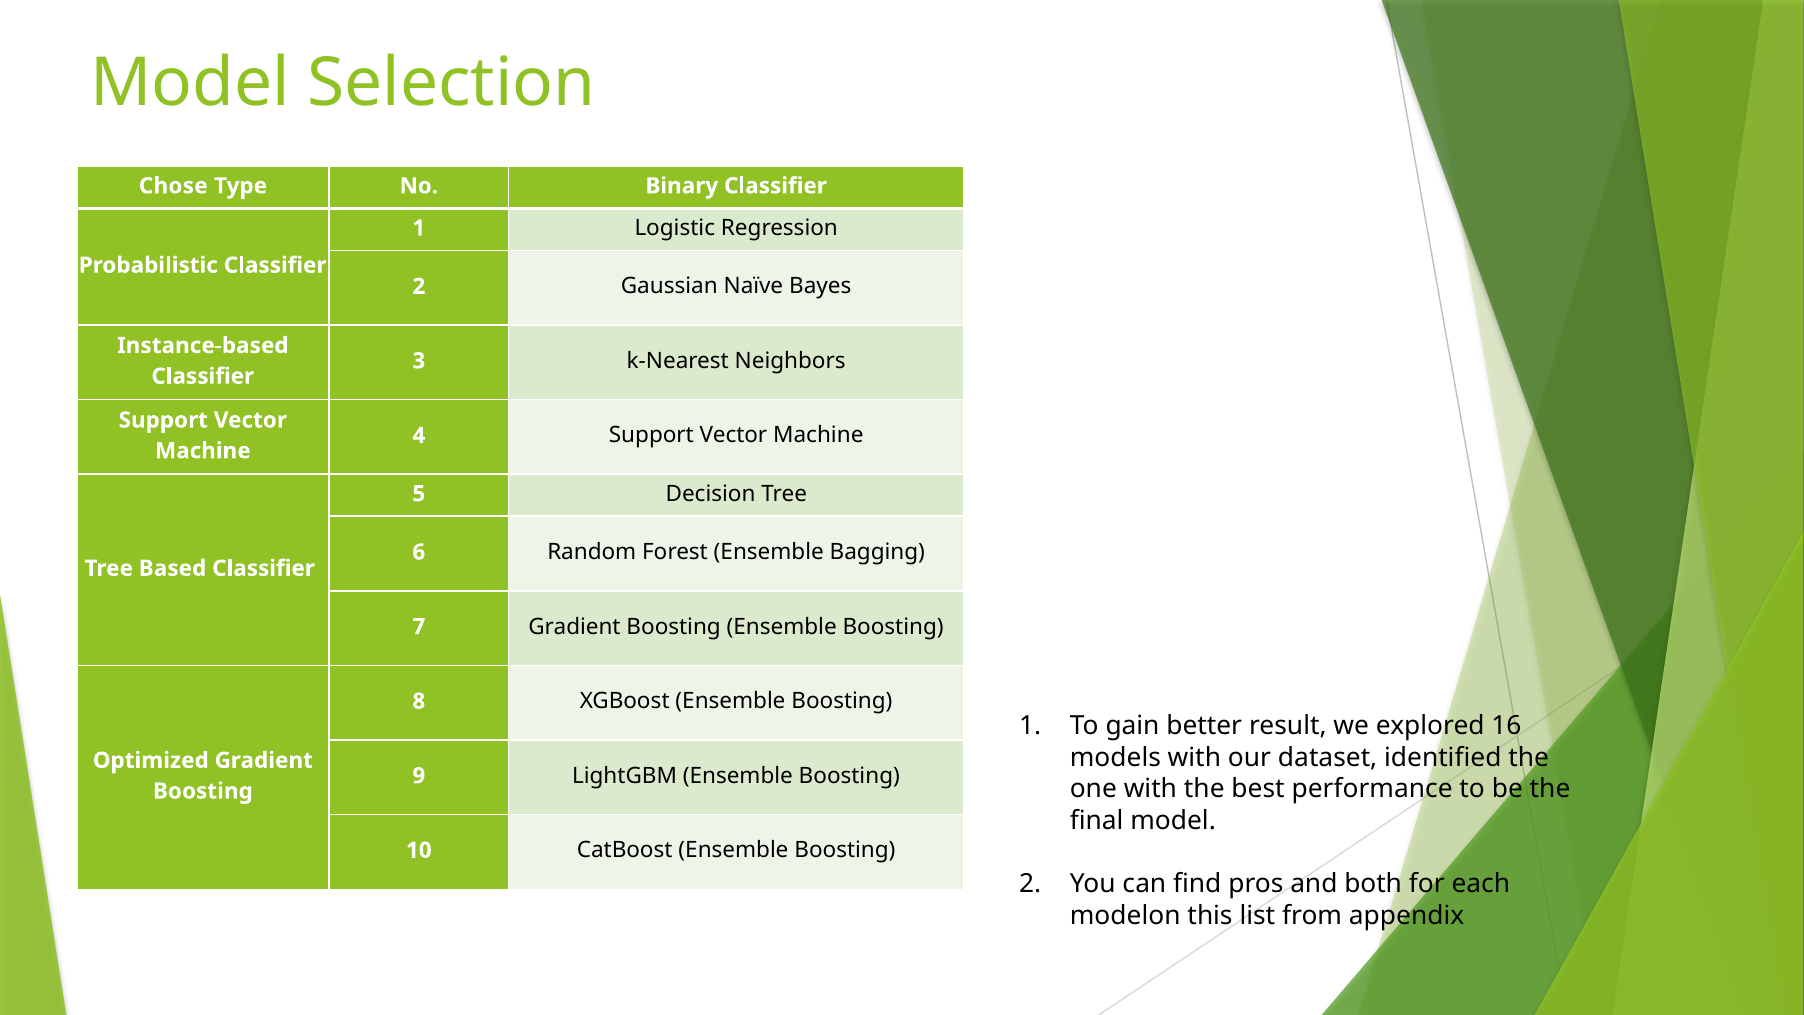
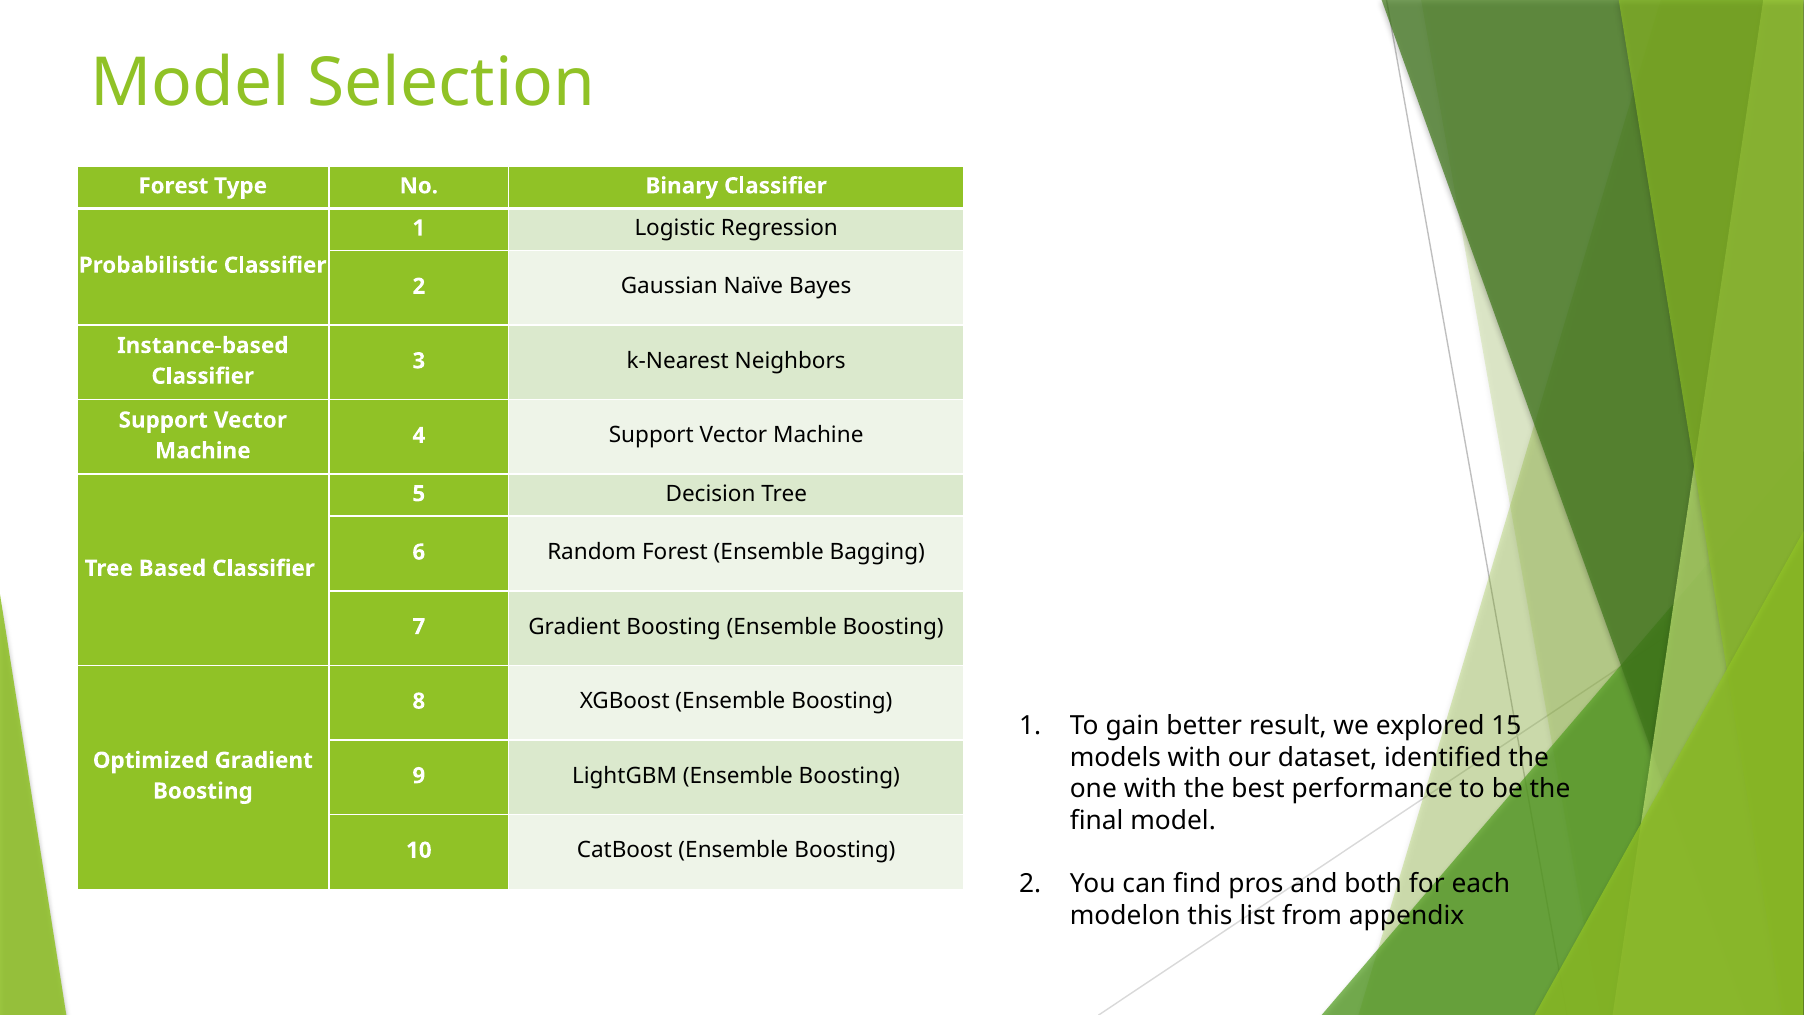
Chose at (173, 186): Chose -> Forest
16: 16 -> 15
